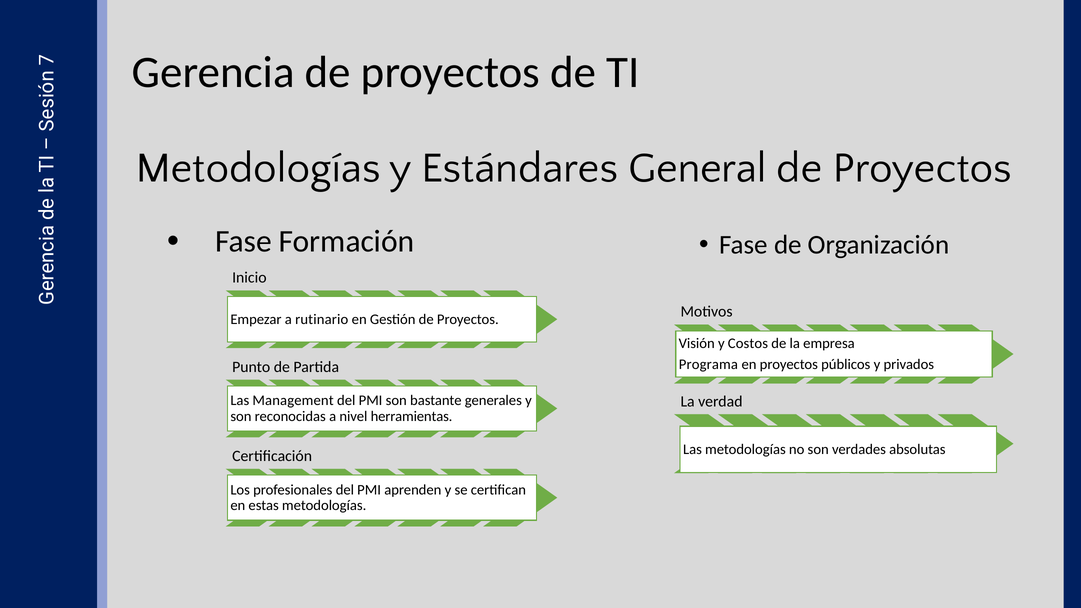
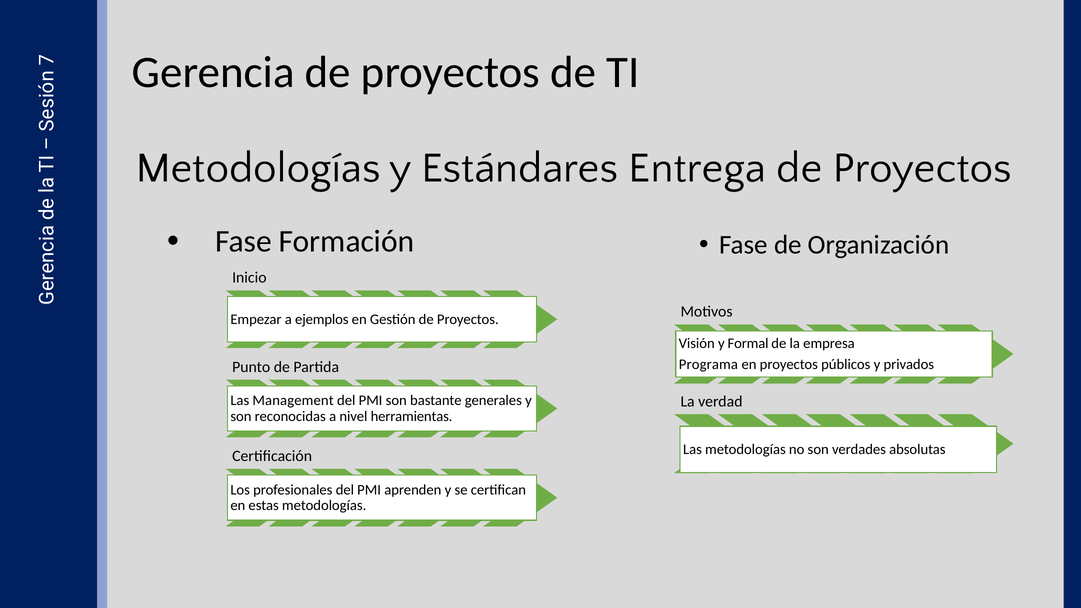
General: General -> Entrega
rutinario: rutinario -> ejemplos
Costos: Costos -> Formal
